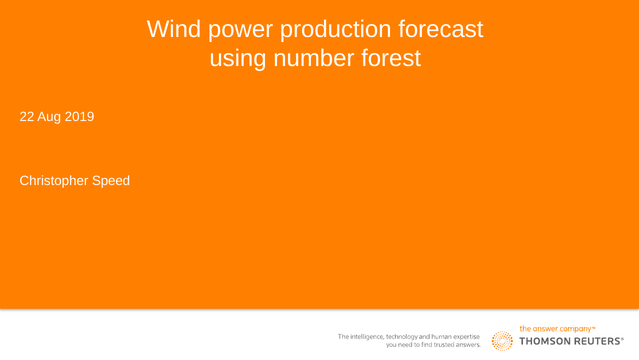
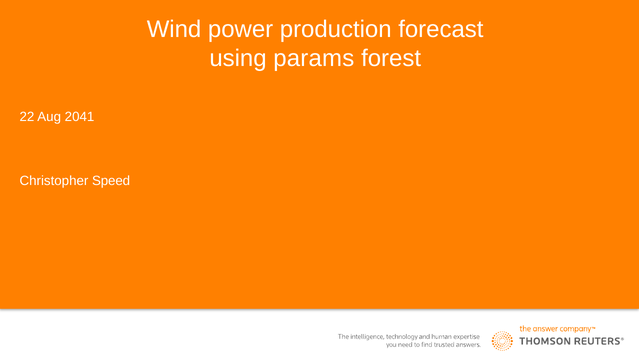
number: number -> params
2019: 2019 -> 2041
